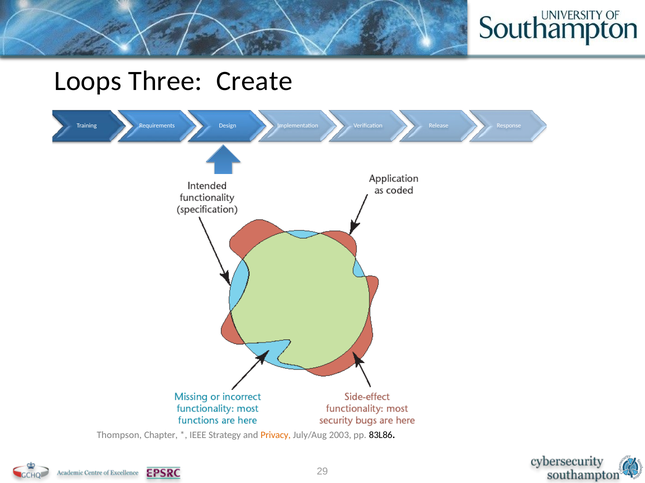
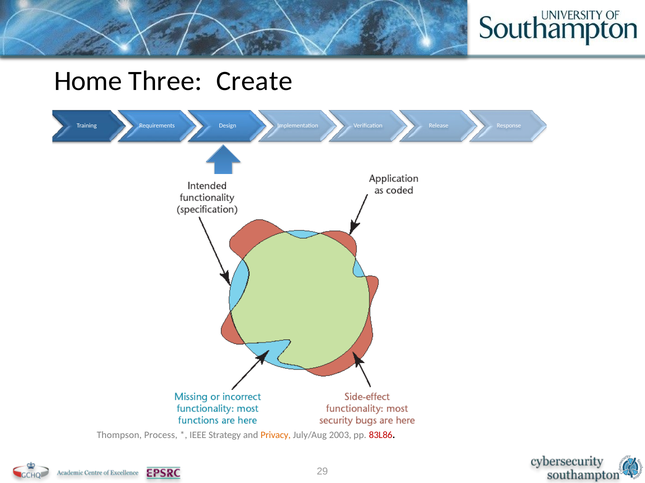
Loops: Loops -> Home
Chapter: Chapter -> Process
83L86 colour: black -> red
